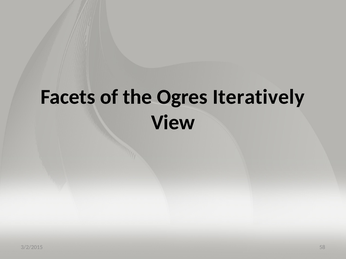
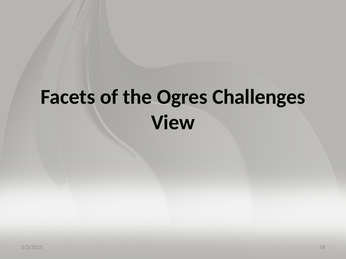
Iteratively: Iteratively -> Challenges
